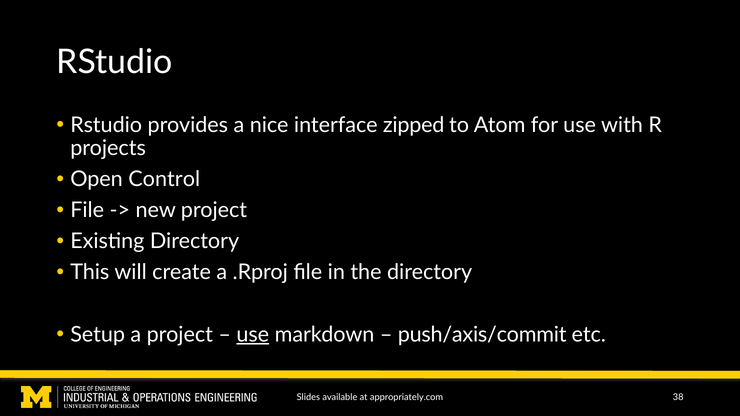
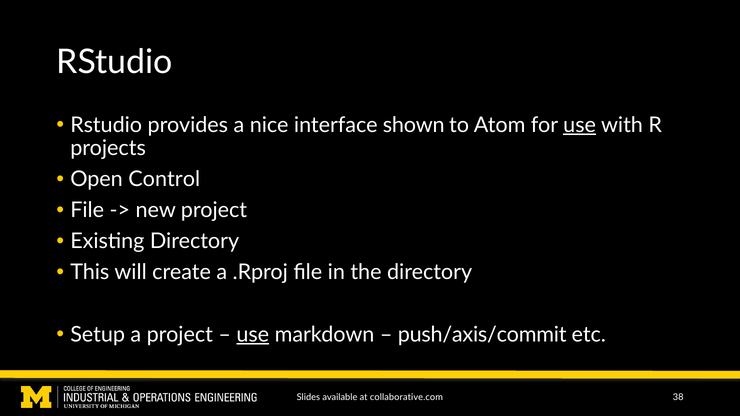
zipped: zipped -> shown
use at (580, 125) underline: none -> present
appropriately.com: appropriately.com -> collaborative.com
